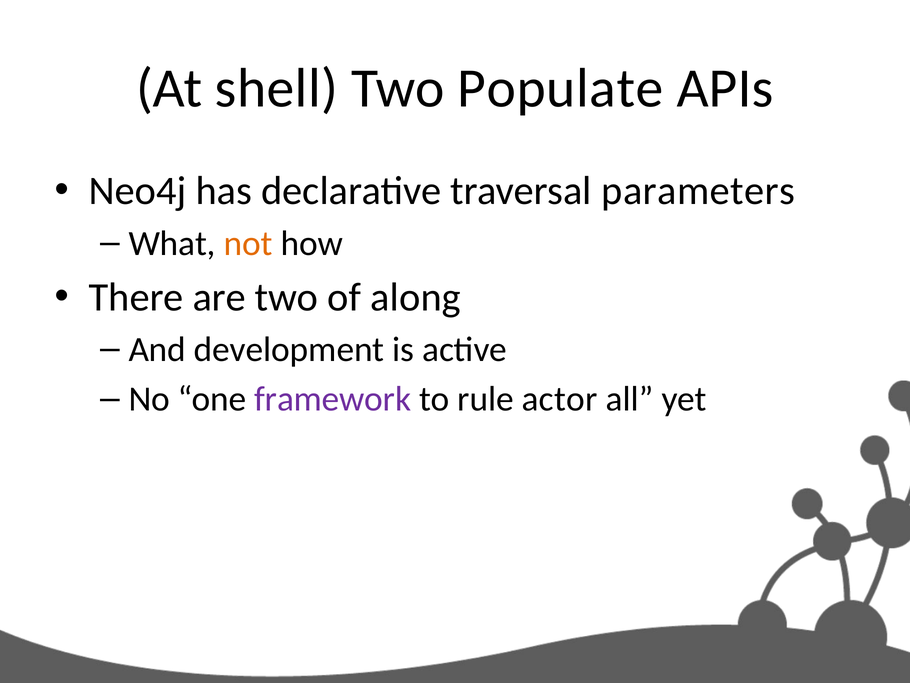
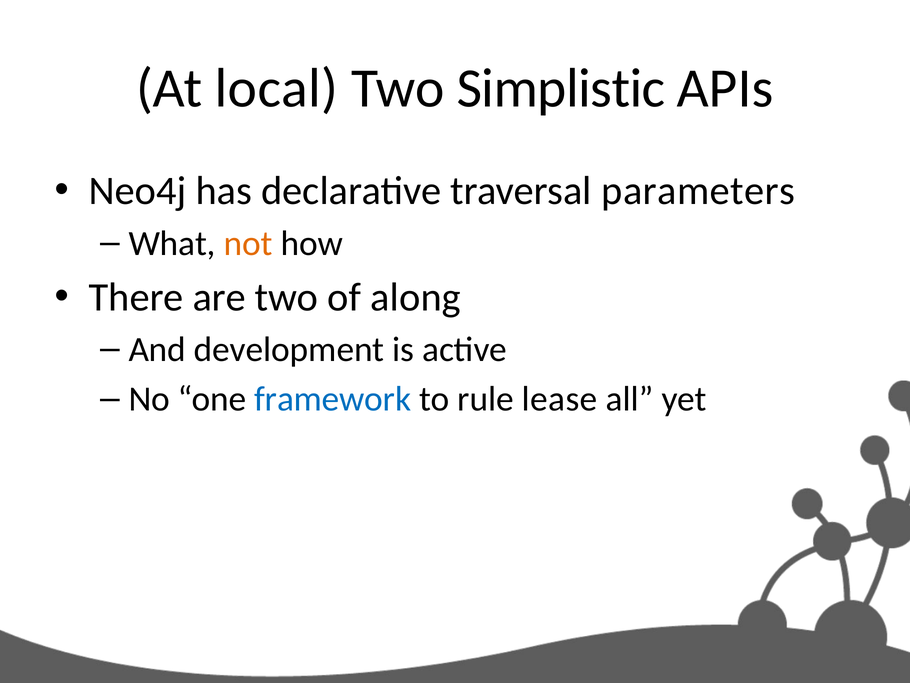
shell: shell -> local
Populate: Populate -> Simplistic
framework colour: purple -> blue
actor: actor -> lease
